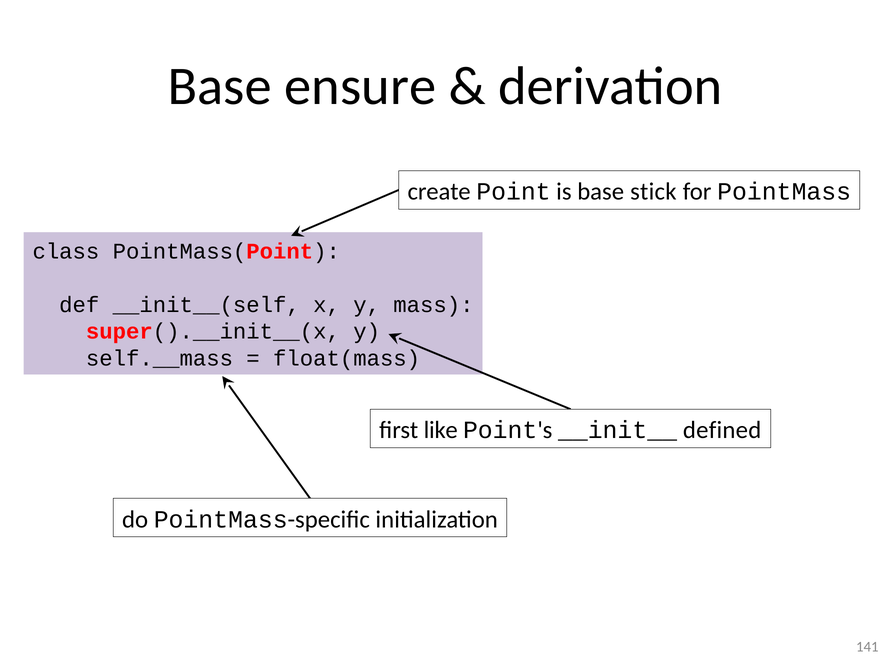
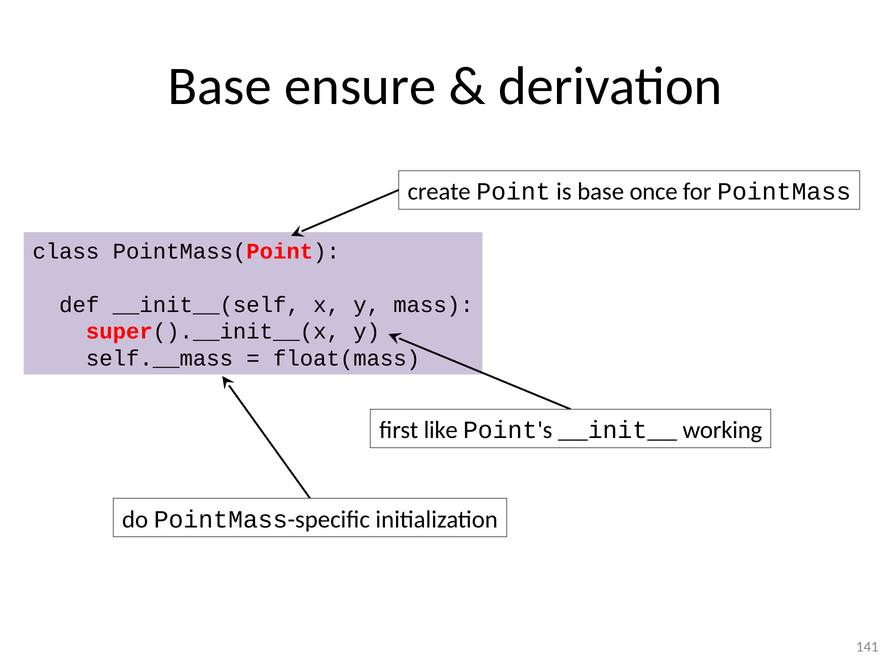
stick: stick -> once
defined: defined -> working
